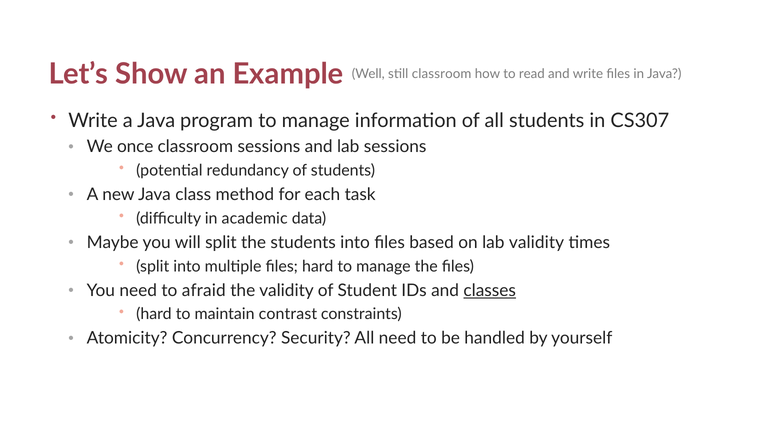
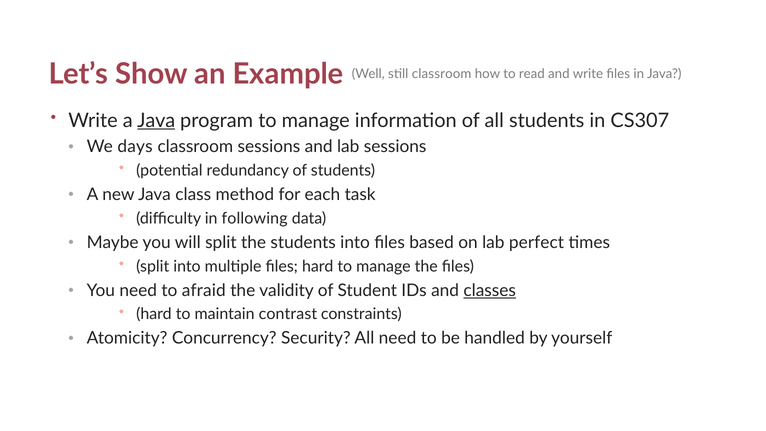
Java at (156, 120) underline: none -> present
once: once -> days
academic: academic -> following
lab validity: validity -> perfect
